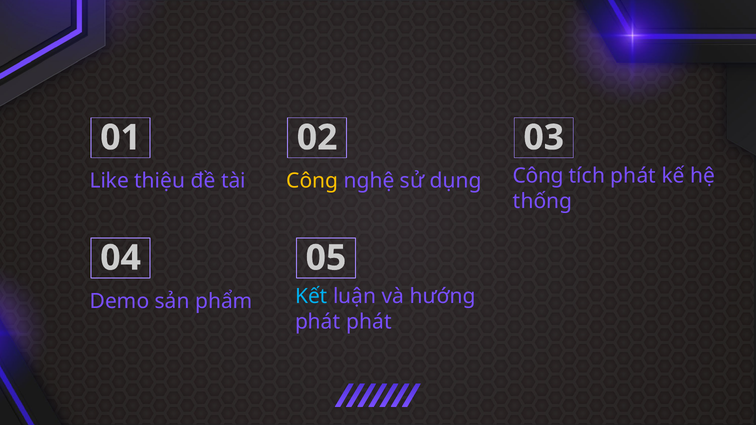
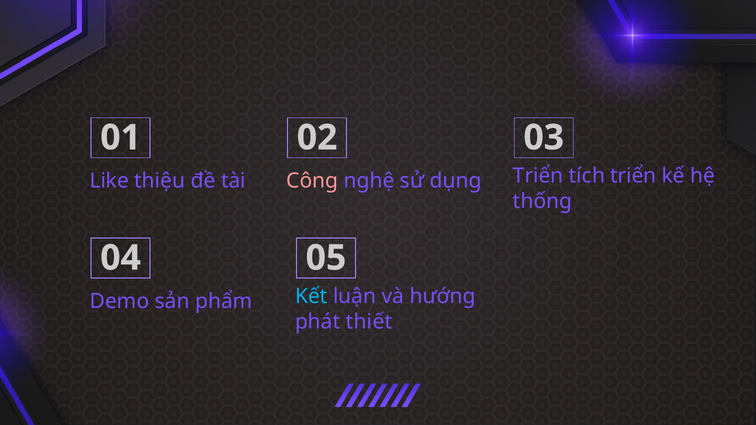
Công at (538, 176): Công -> Triển
tích phát: phát -> triển
Công at (312, 181) colour: yellow -> pink
phát phát: phát -> thiết
